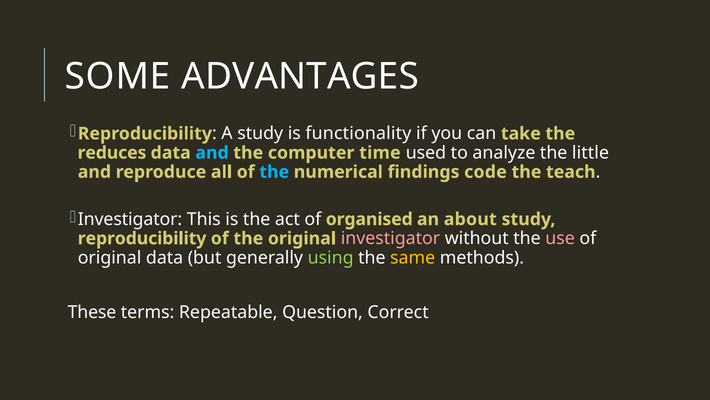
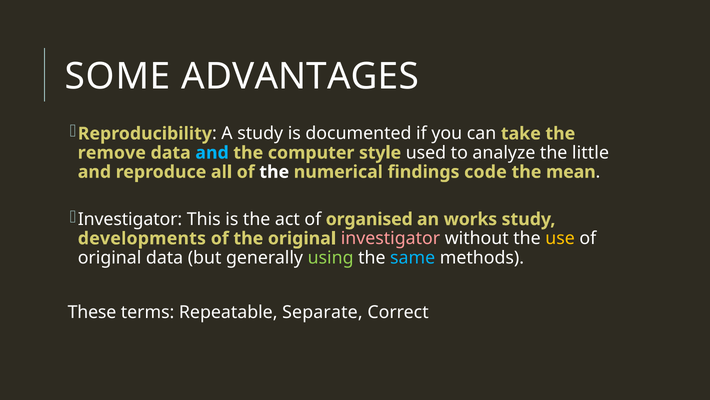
functionality: functionality -> documented
reduces: reduces -> remove
time: time -> style
the at (274, 172) colour: light blue -> white
teach: teach -> mean
about: about -> works
reproducibility at (142, 238): reproducibility -> developments
use colour: pink -> yellow
same colour: yellow -> light blue
Question: Question -> Separate
